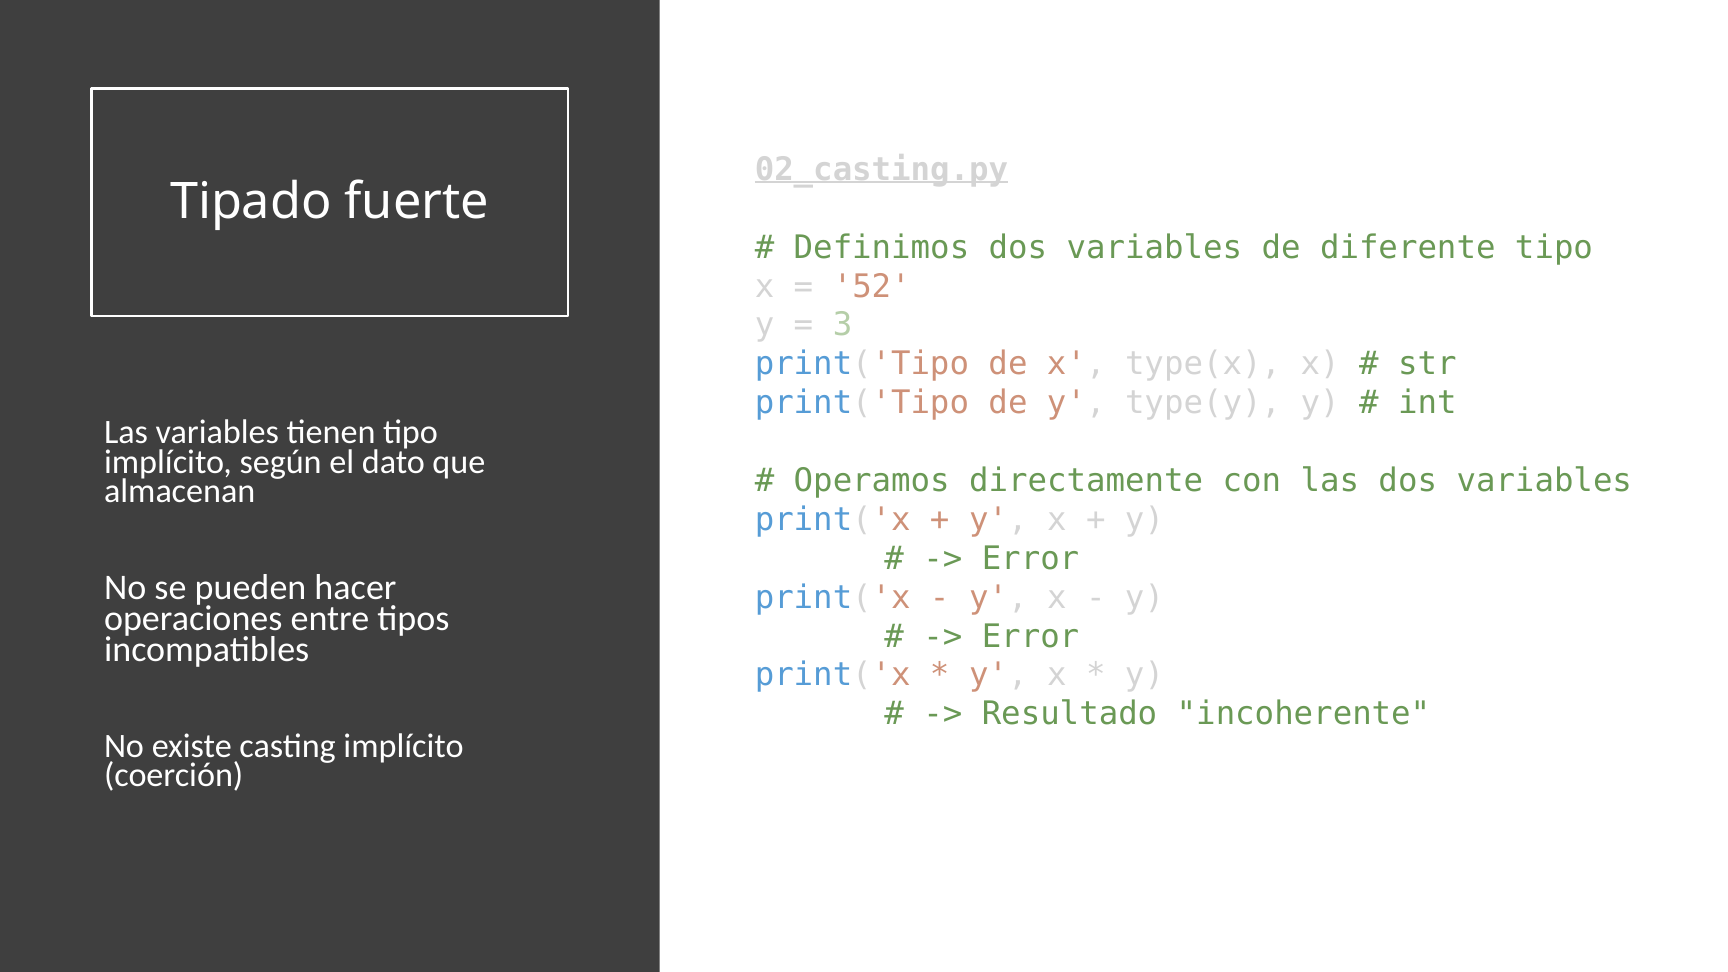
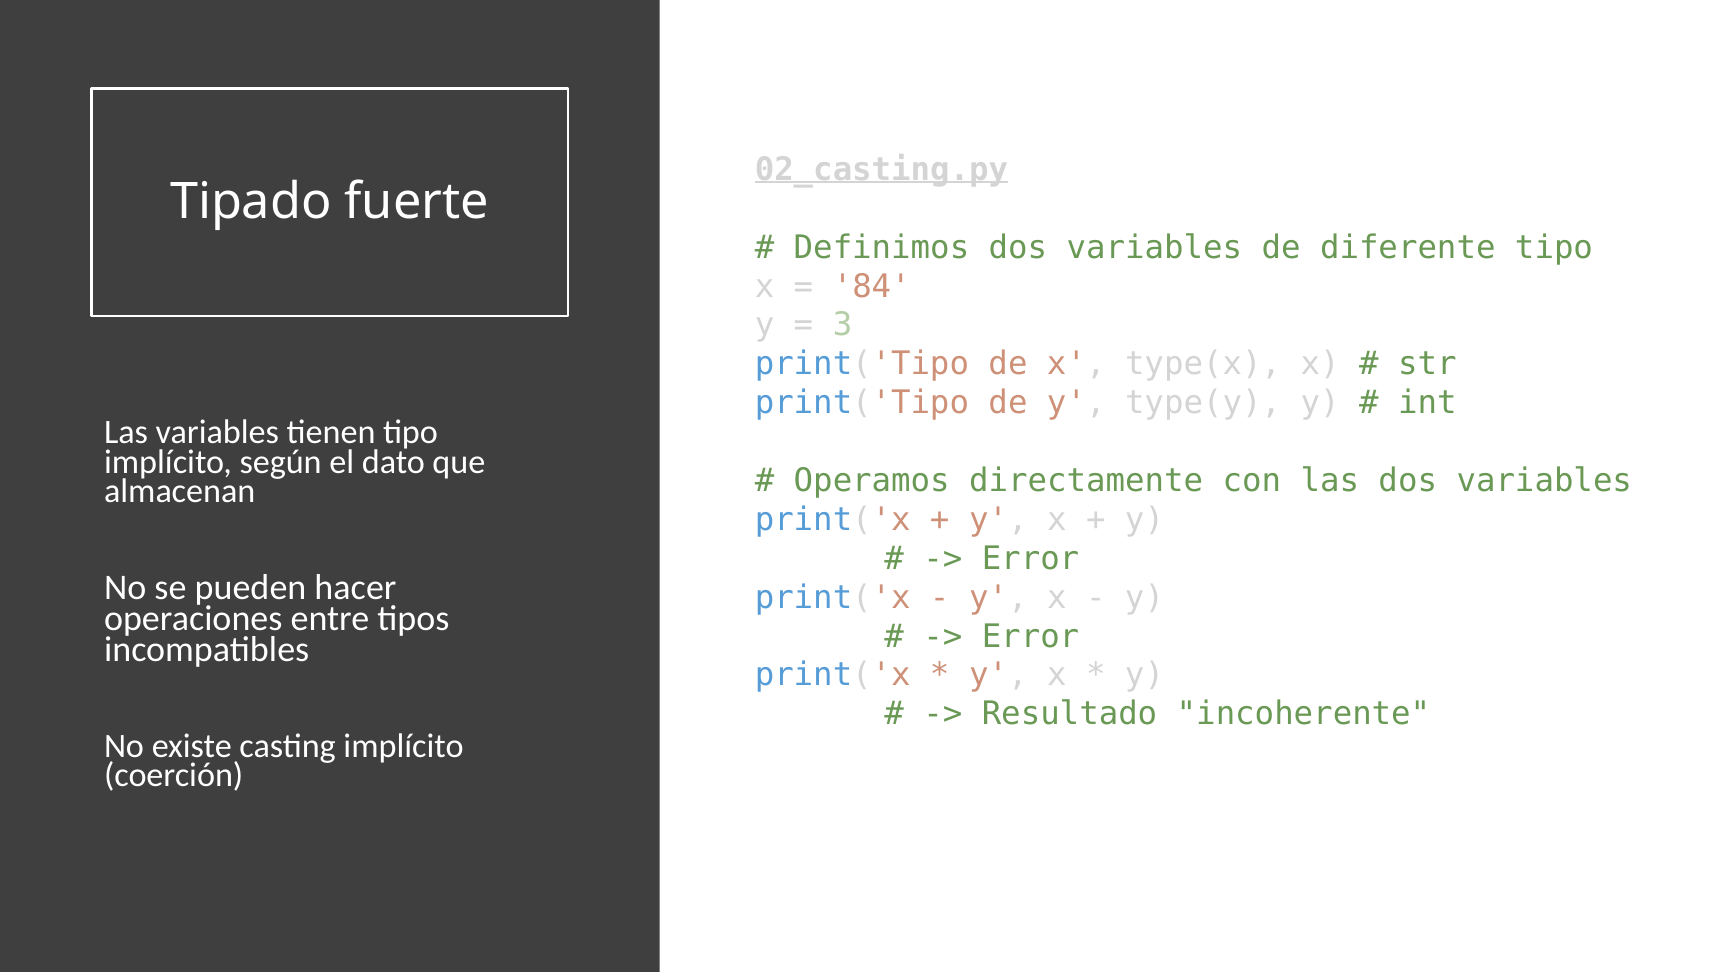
52: 52 -> 84
